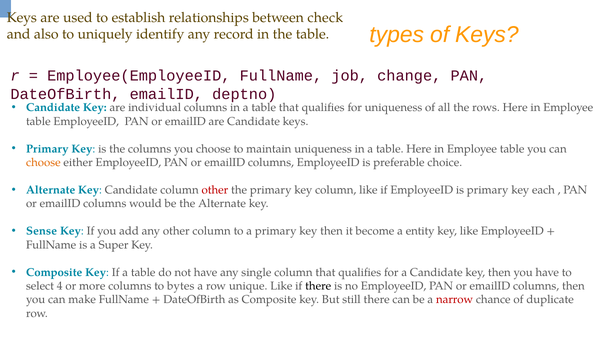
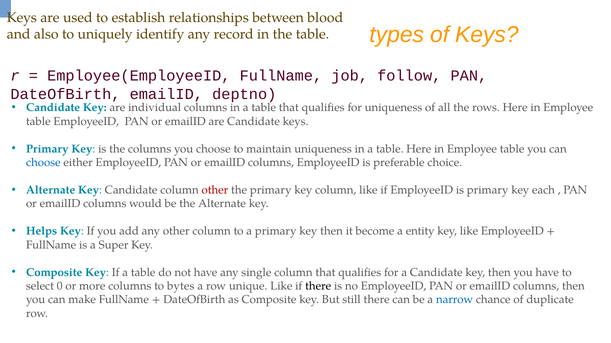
check: check -> blood
change: change -> follow
choose at (43, 163) colour: orange -> blue
Sense: Sense -> Helps
4: 4 -> 0
narrow colour: red -> blue
